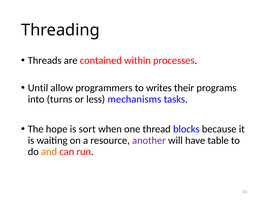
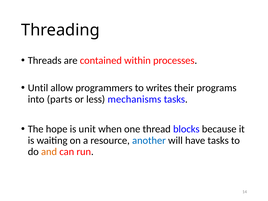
turns: turns -> parts
sort: sort -> unit
another colour: purple -> blue
have table: table -> tasks
